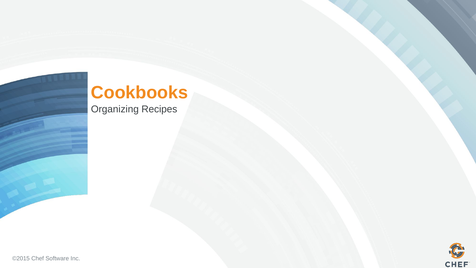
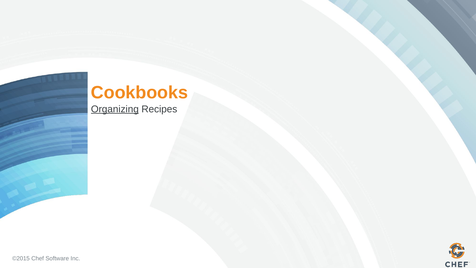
Organizing underline: none -> present
